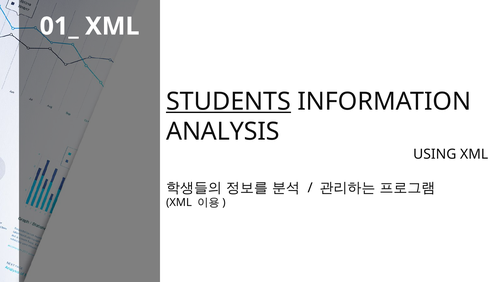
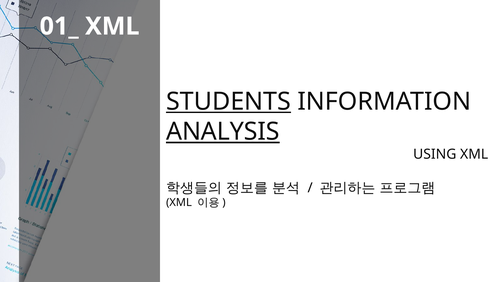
ANALYSIS underline: none -> present
